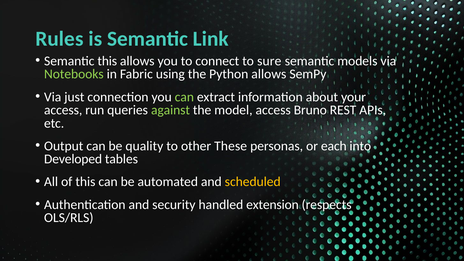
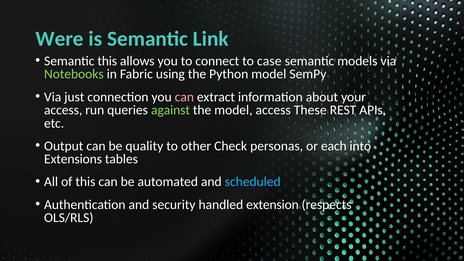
Rules: Rules -> Were
sure: sure -> case
Python allows: allows -> model
can at (184, 97) colour: light green -> pink
Bruno: Bruno -> These
These: These -> Check
Developed: Developed -> Extensions
scheduled colour: yellow -> light blue
